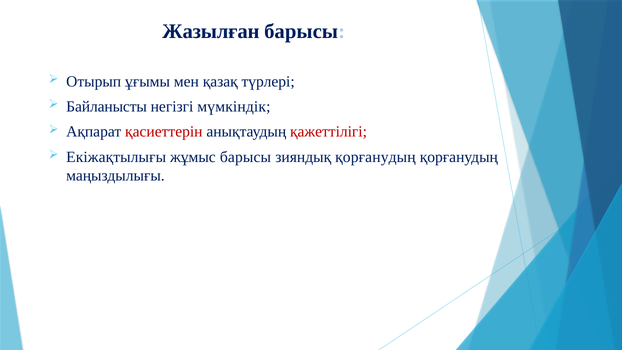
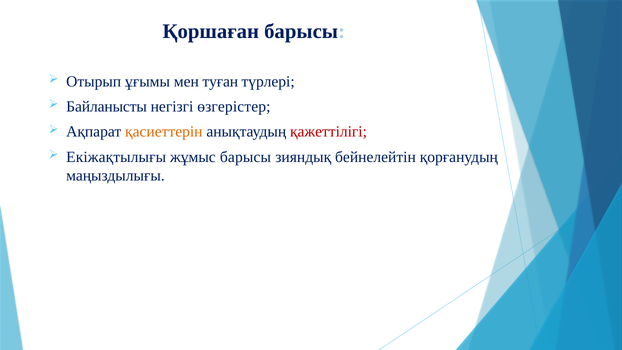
Жазылған: Жазылған -> Қоршаған
қазақ: қазақ -> туған
мүмкіндік: мүмкіндік -> өзгерістер
қасиеттерін colour: red -> orange
зияндық қорғанудың: қорғанудың -> бейнелейтін
